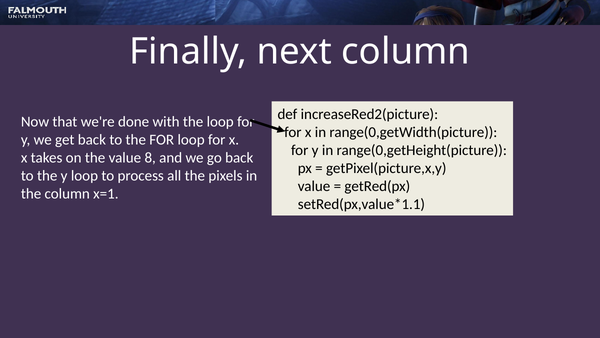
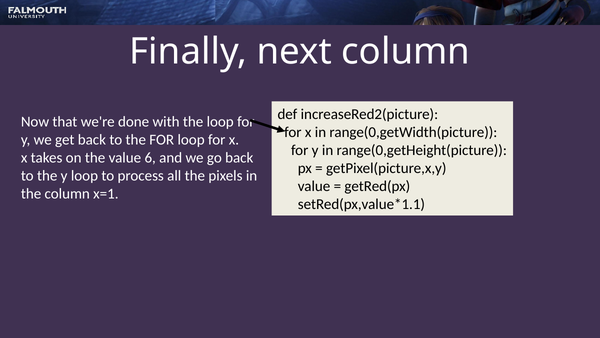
8: 8 -> 6
